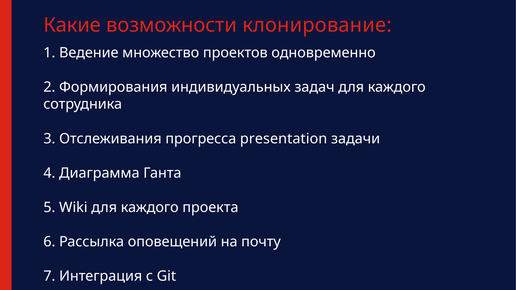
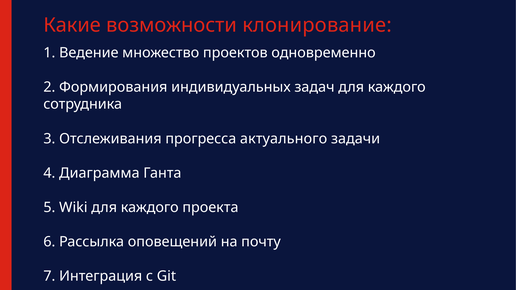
presentation: presentation -> актуального
